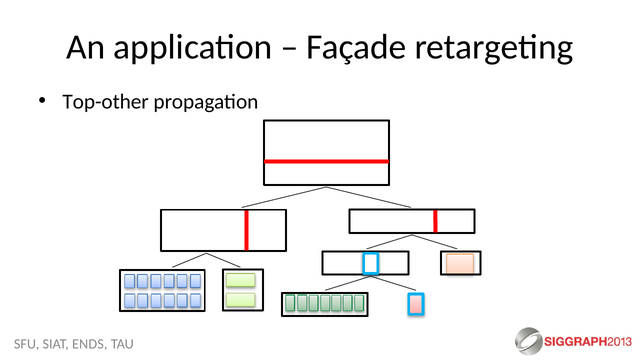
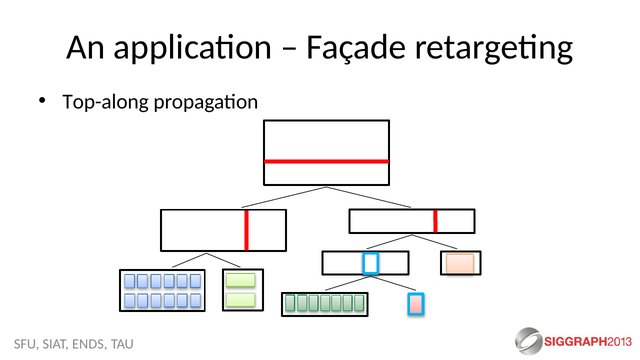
Top-other: Top-other -> Top-along
